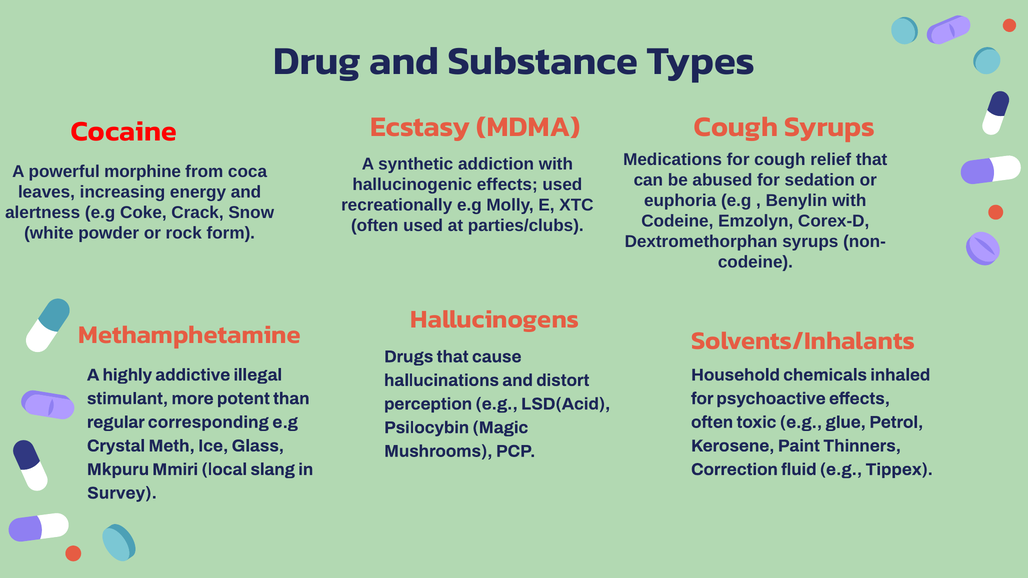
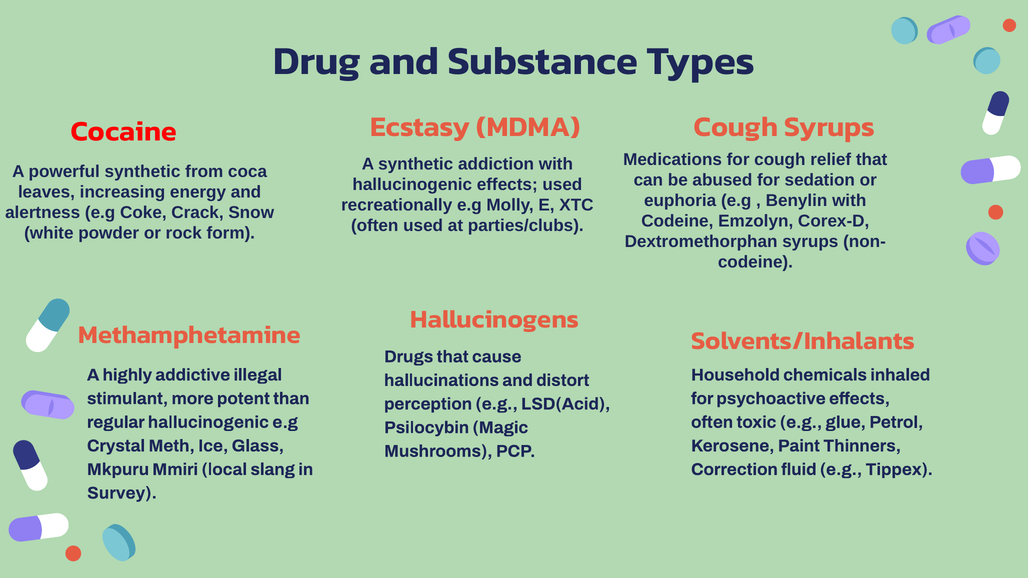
powerful morphine: morphine -> synthetic
regular corresponding: corresponding -> hallucinogenic
